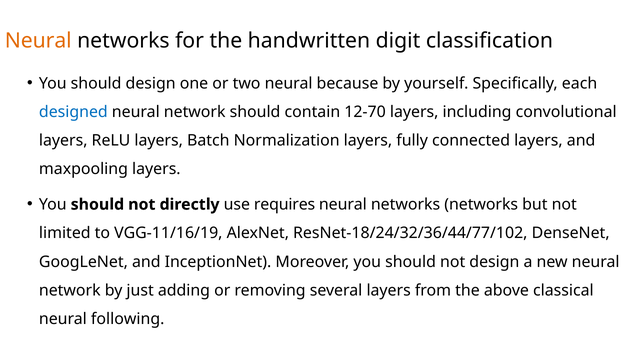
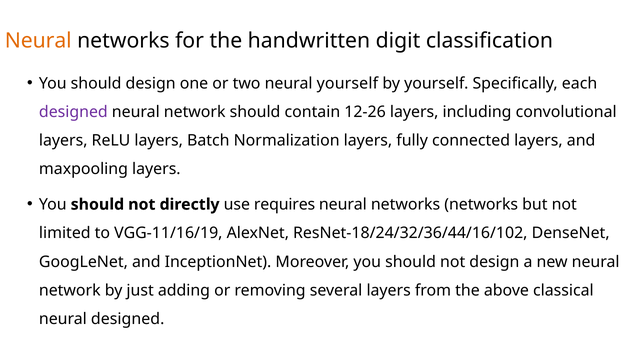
neural because: because -> yourself
designed at (73, 112) colour: blue -> purple
12-70: 12-70 -> 12-26
ResNet-18/24/32/36/44/77/102: ResNet-18/24/32/36/44/77/102 -> ResNet-18/24/32/36/44/16/102
neural following: following -> designed
